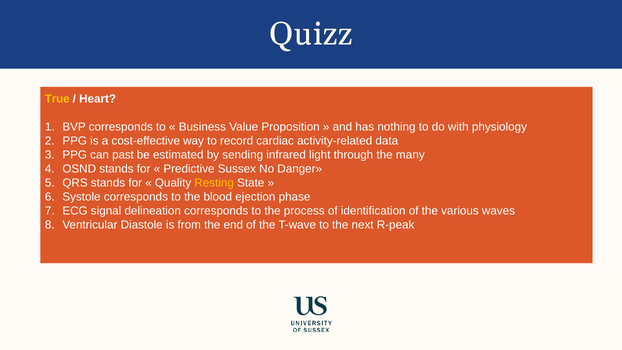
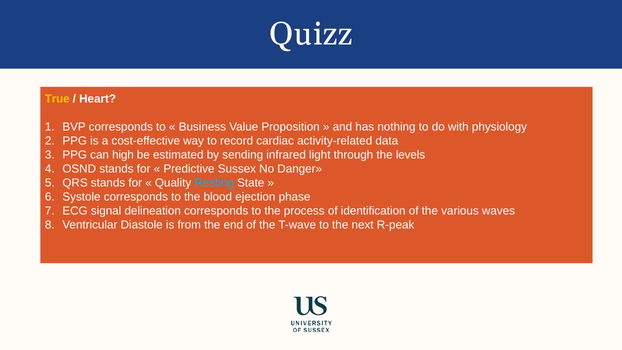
past: past -> high
many: many -> levels
Resting colour: yellow -> light blue
